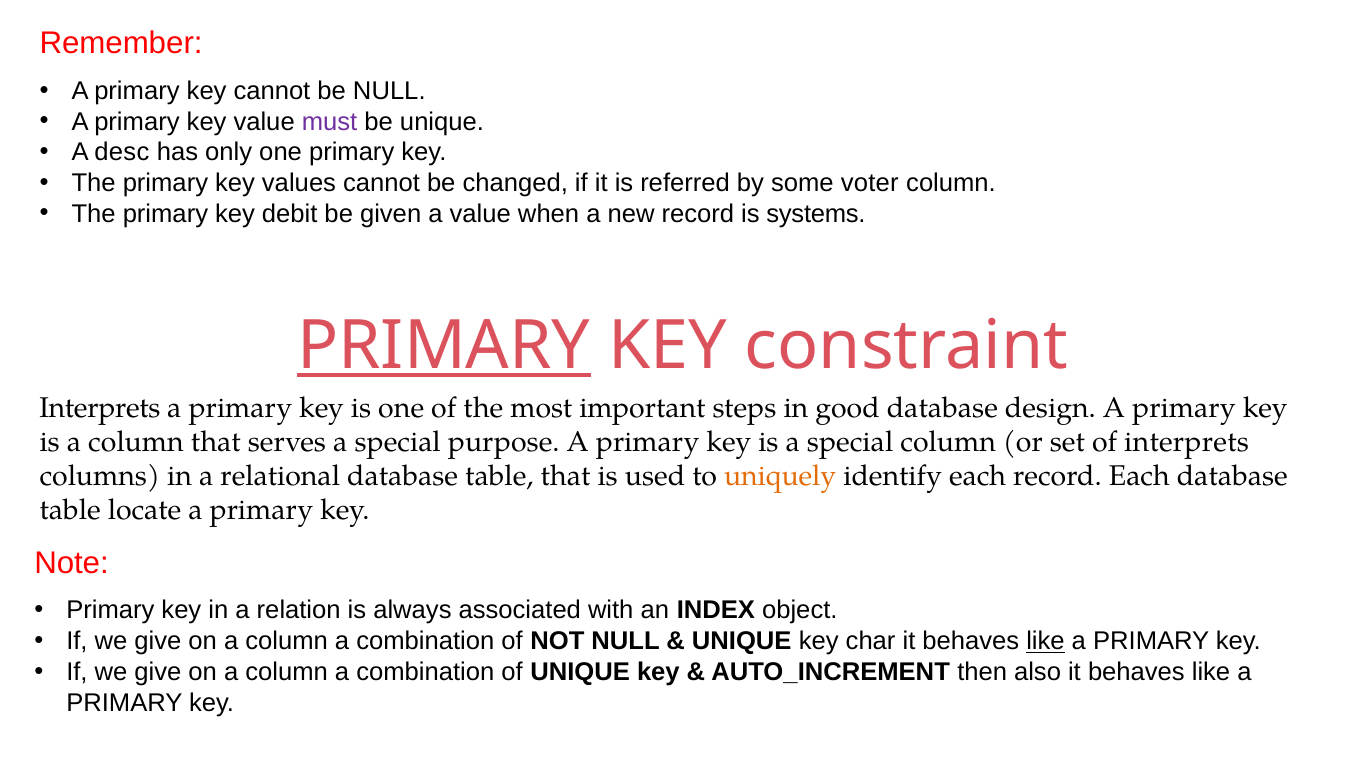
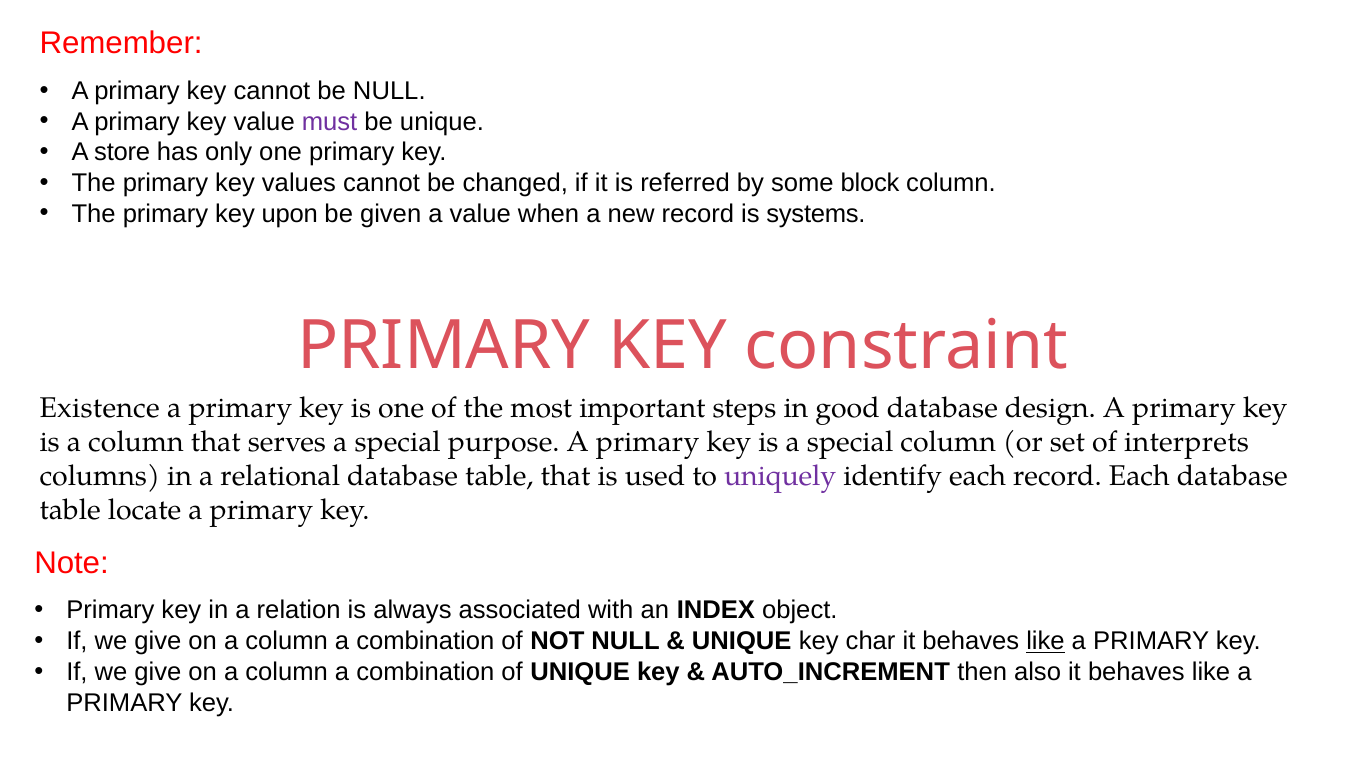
desc: desc -> store
voter: voter -> block
debit: debit -> upon
PRIMARY at (444, 346) underline: present -> none
Interprets at (100, 408): Interprets -> Existence
uniquely colour: orange -> purple
